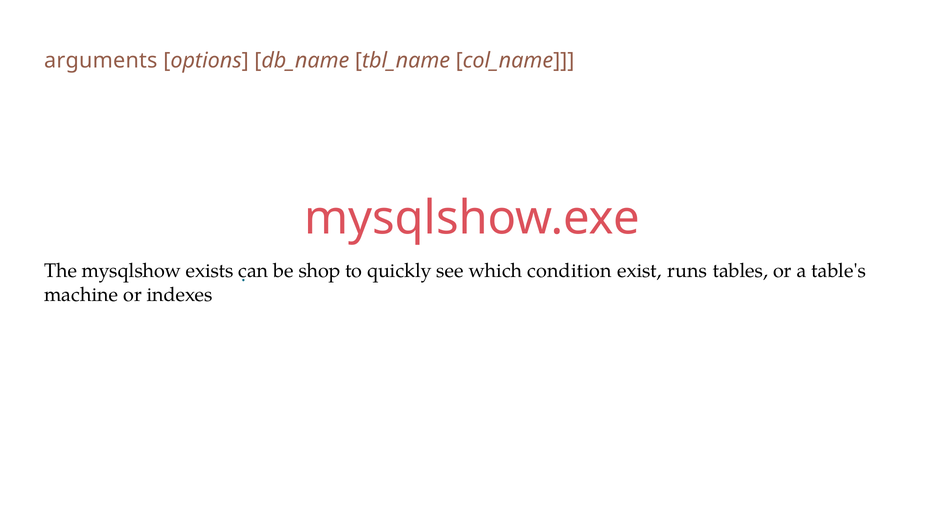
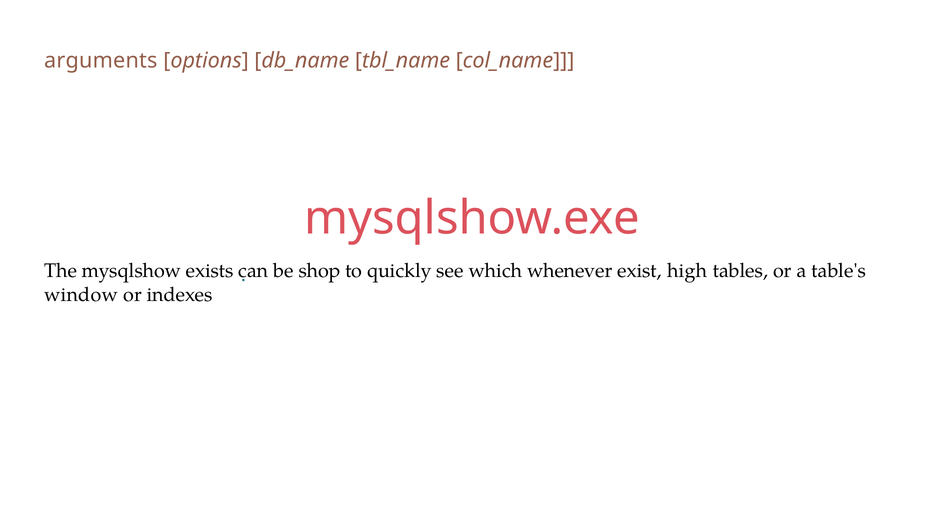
condition: condition -> whenever
runs: runs -> high
machine: machine -> window
